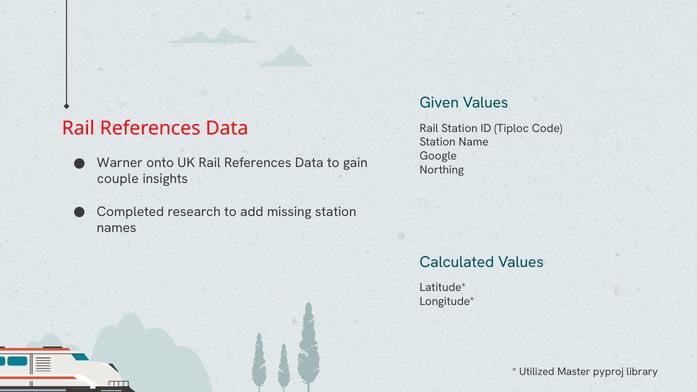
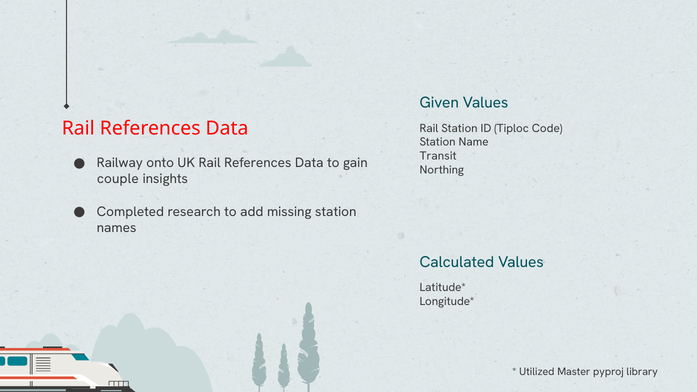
Google: Google -> Transit
Warner: Warner -> Railway
